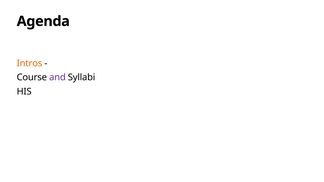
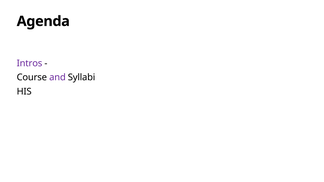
Intros colour: orange -> purple
